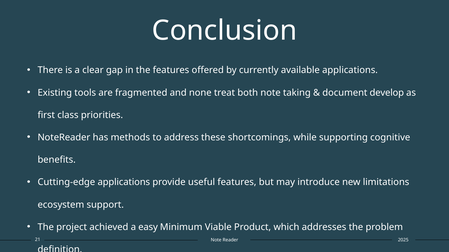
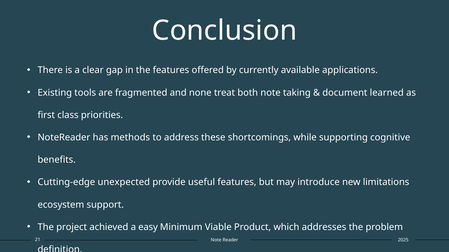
develop: develop -> learned
Cutting-edge applications: applications -> unexpected
